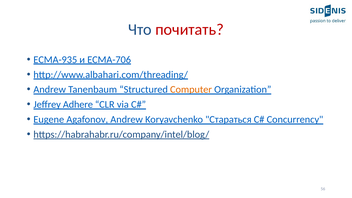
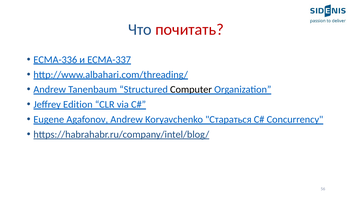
ECMA-935: ECMA-935 -> ECMA-336
ECMA-706: ECMA-706 -> ECMA-337
Computer colour: orange -> black
Adhere: Adhere -> Edition
